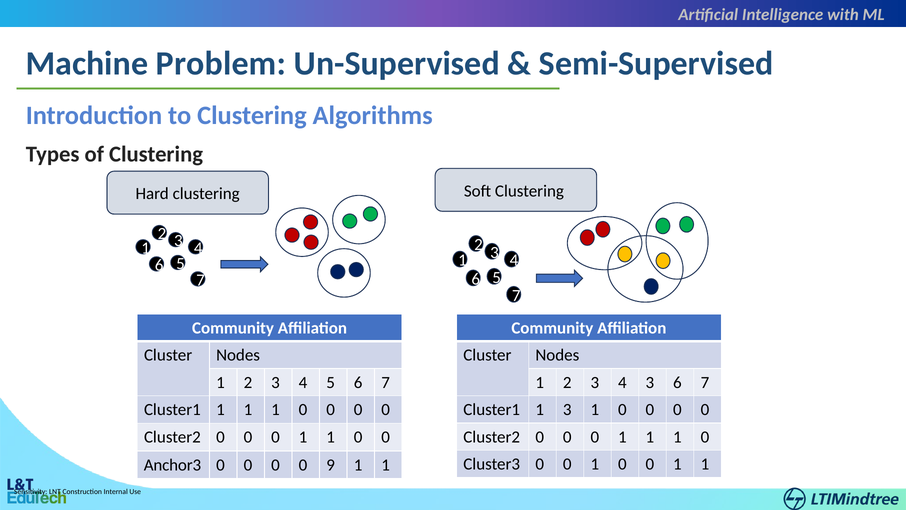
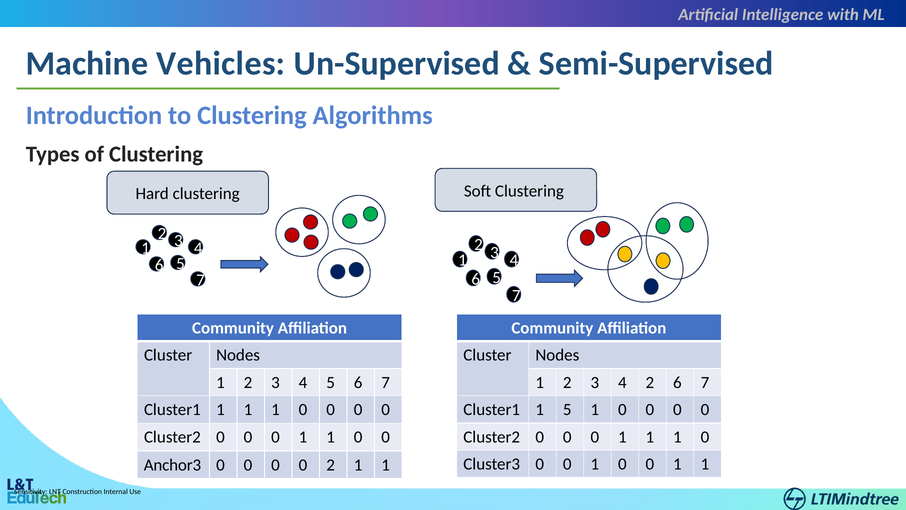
Problem: Problem -> Vehicles
4 3: 3 -> 2
1 3: 3 -> 5
0 9: 9 -> 2
